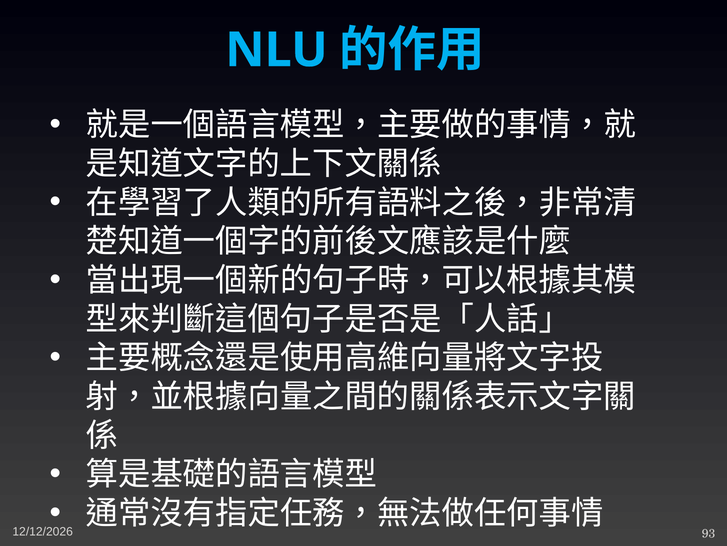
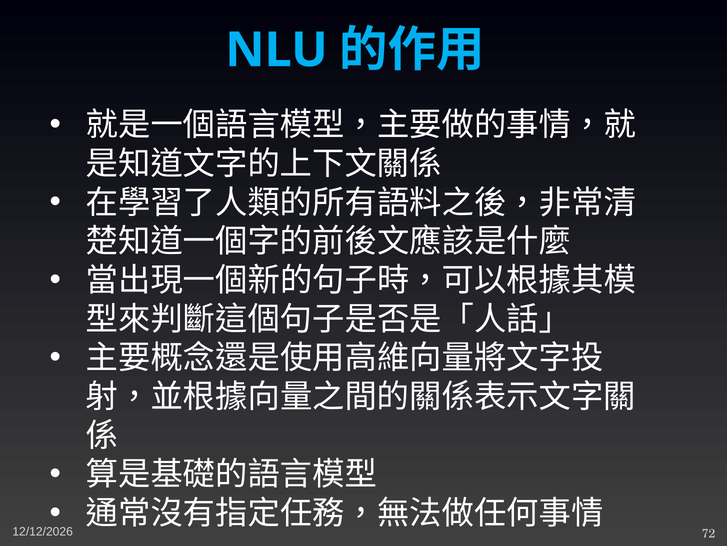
93: 93 -> 72
